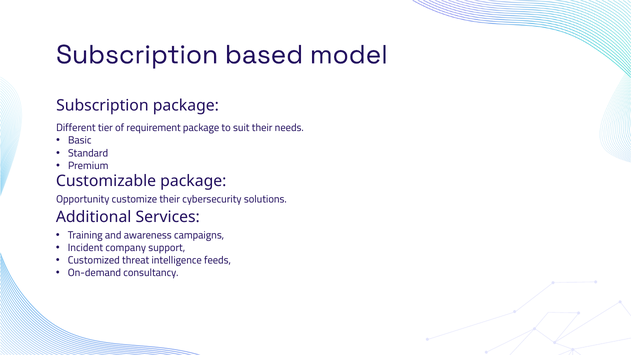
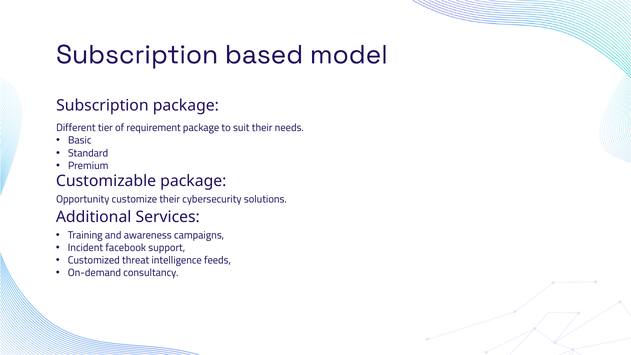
company: company -> facebook
